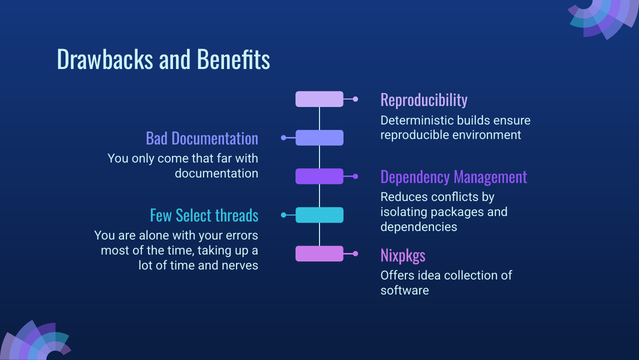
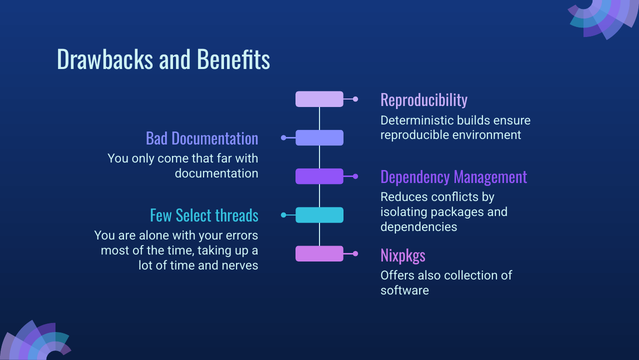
idea: idea -> also
